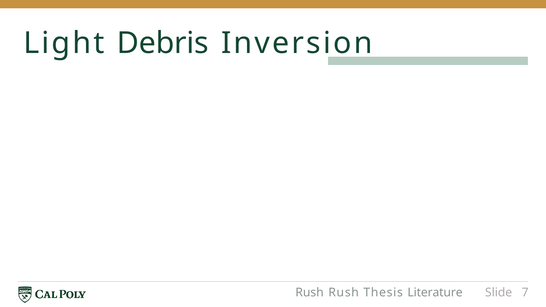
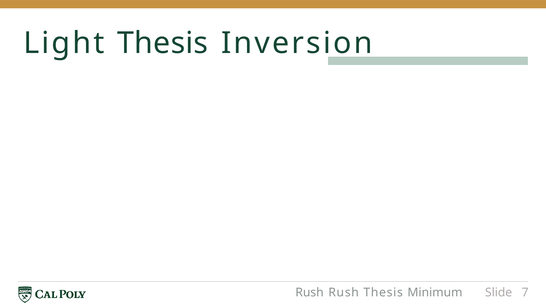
Light Debris: Debris -> Thesis
Literature: Literature -> Minimum
